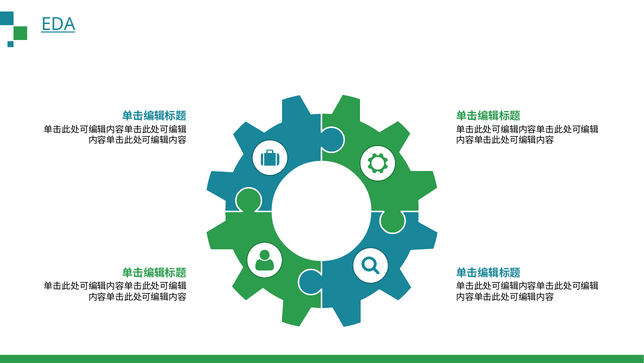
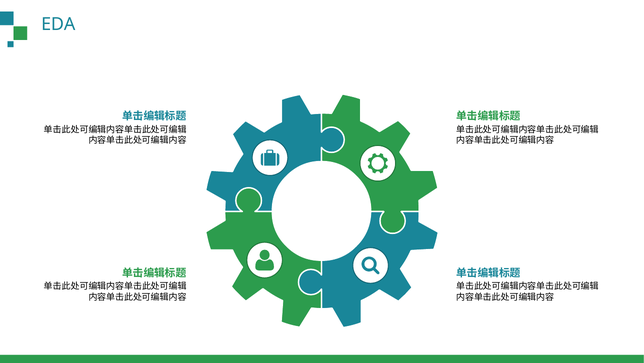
EDA underline: present -> none
